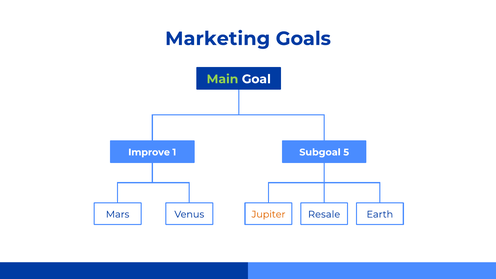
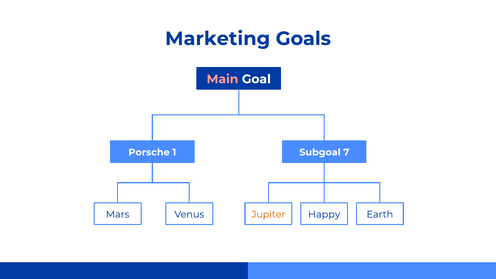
Main colour: light green -> pink
Improve: Improve -> Porsche
5: 5 -> 7
Resale: Resale -> Happy
